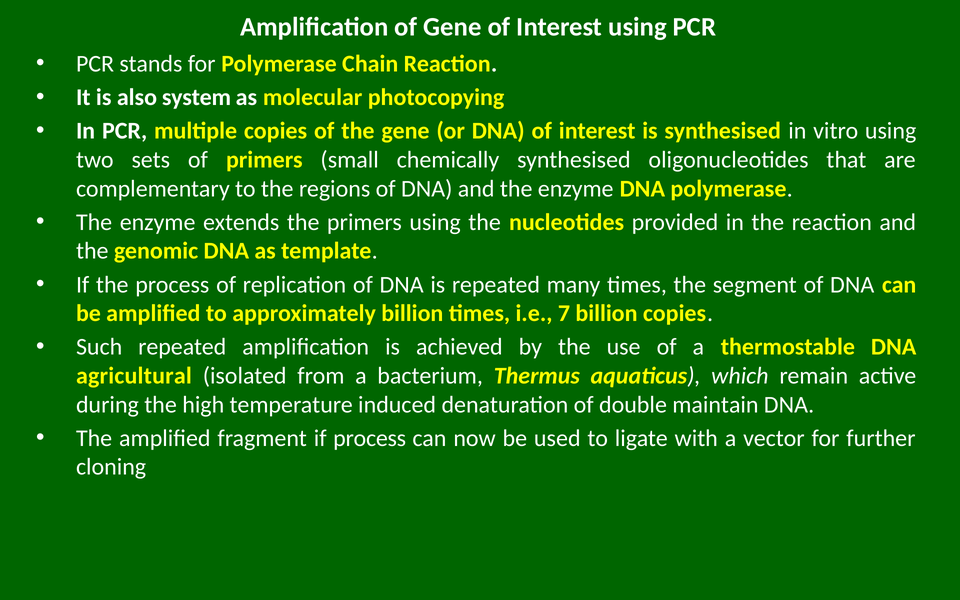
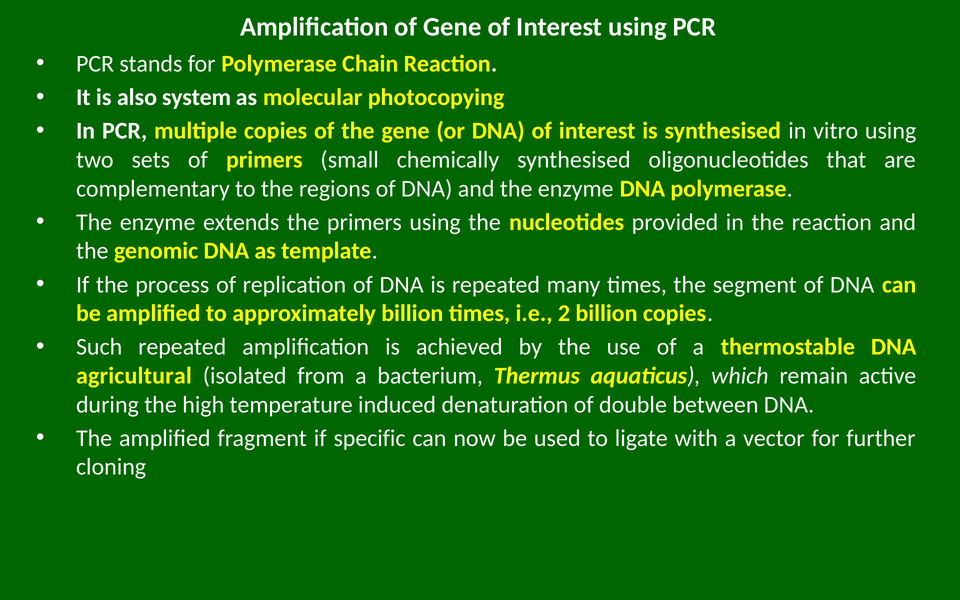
7: 7 -> 2
maintain: maintain -> between
if process: process -> specific
